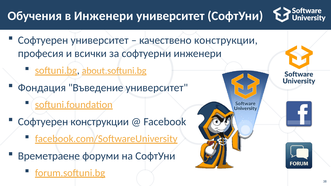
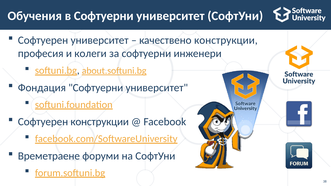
в Инженери: Инженери -> Софтуерни
всички: всички -> колеги
Фондация Въведение: Въведение -> Софтуерни
